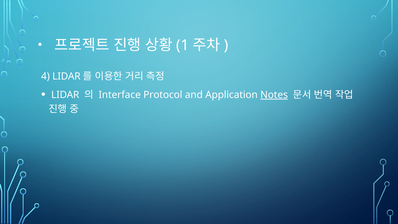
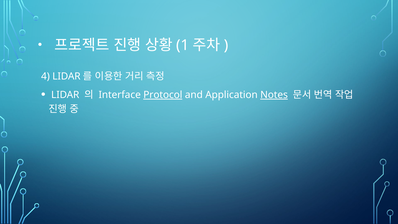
Protocol underline: none -> present
